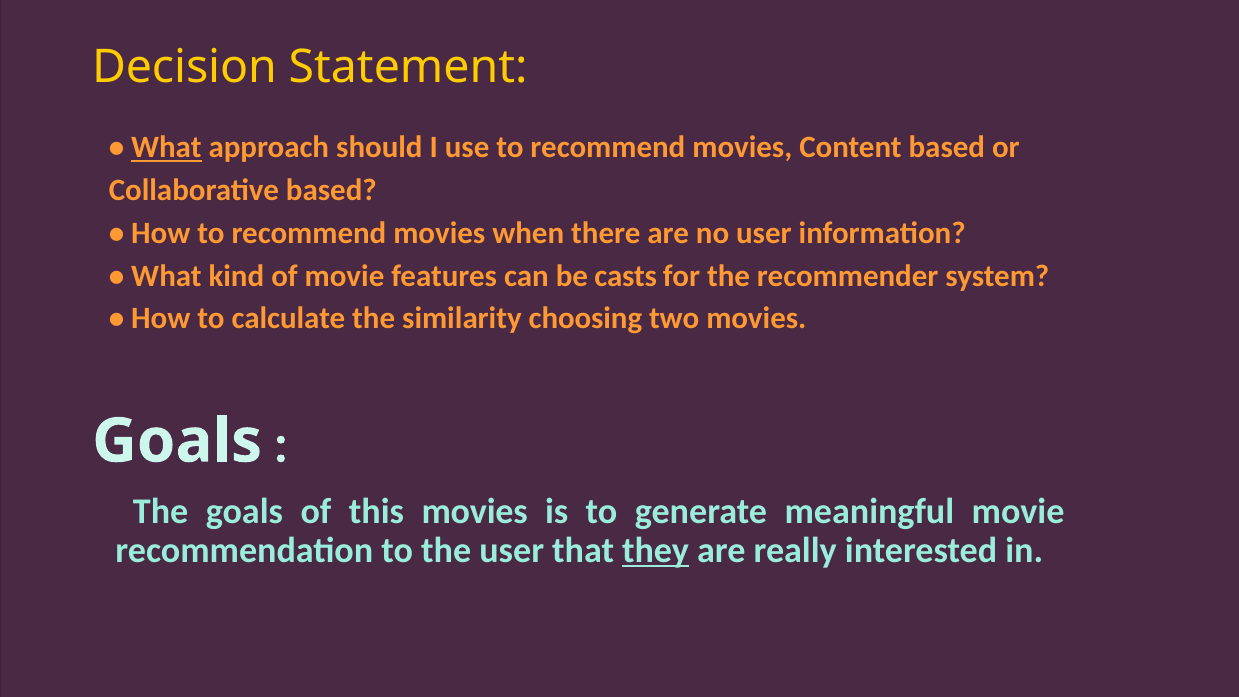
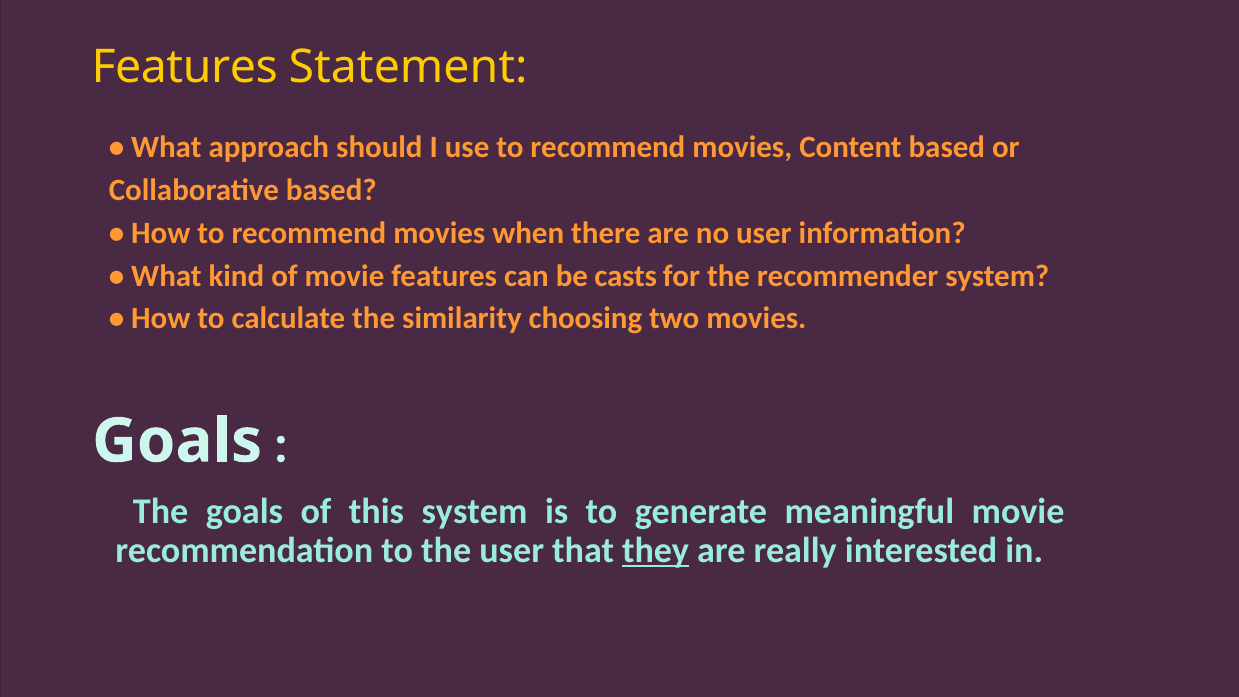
Decision at (184, 67): Decision -> Features
What at (166, 148) underline: present -> none
this movies: movies -> system
